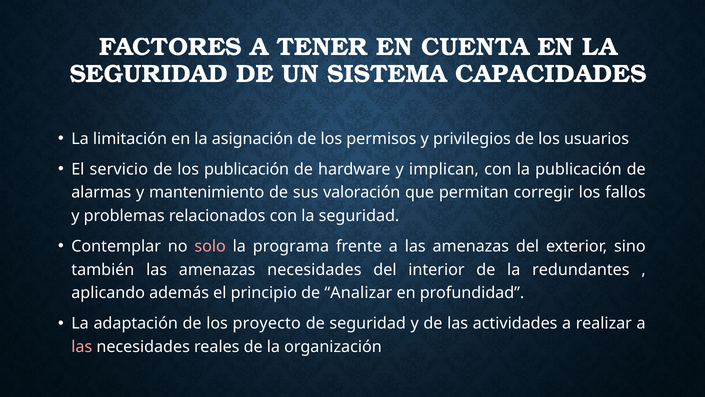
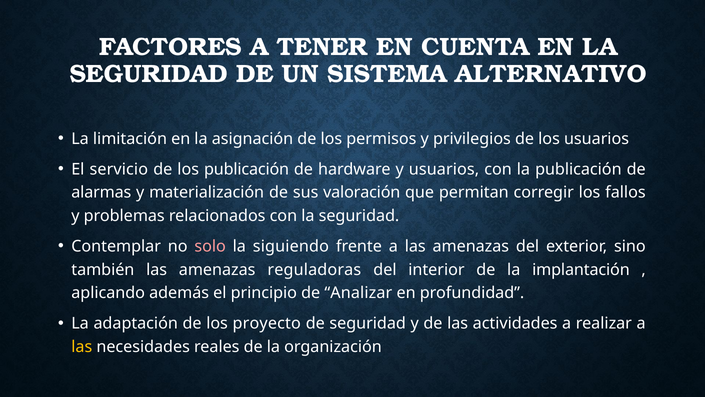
CAPACIDADES: CAPACIDADES -> ALTERNATIVO
y implican: implican -> usuarios
mantenimiento: mantenimiento -> materialización
programa: programa -> siguiendo
amenazas necesidades: necesidades -> reguladoras
redundantes: redundantes -> implantación
las at (82, 346) colour: pink -> yellow
